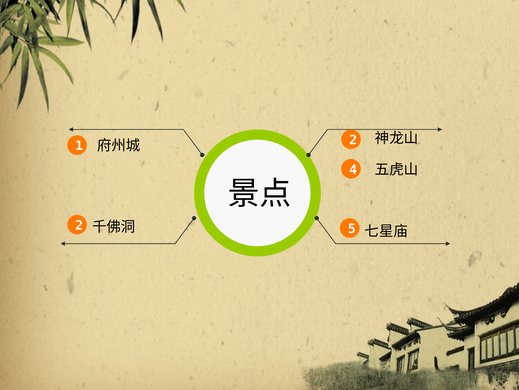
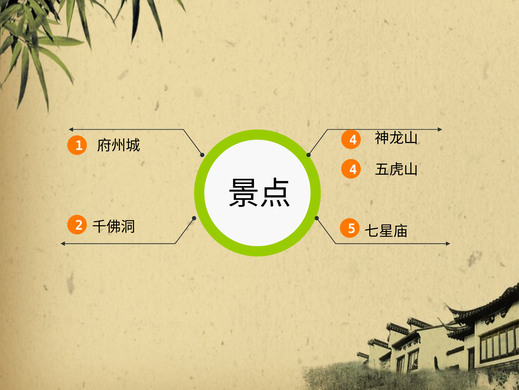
1 2: 2 -> 4
